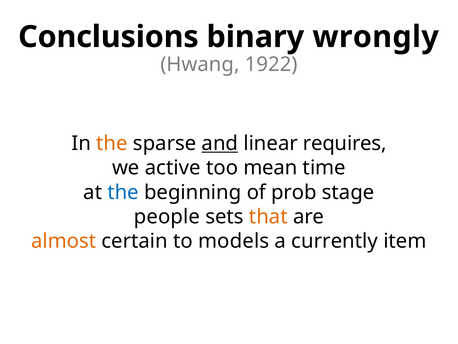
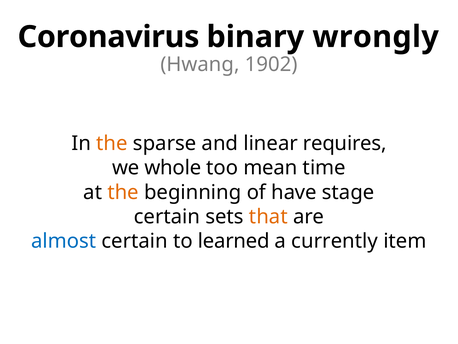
Conclusions: Conclusions -> Coronavirus
1922: 1922 -> 1902
and underline: present -> none
active: active -> whole
the at (123, 192) colour: blue -> orange
prob: prob -> have
people at (167, 216): people -> certain
almost colour: orange -> blue
models: models -> learned
